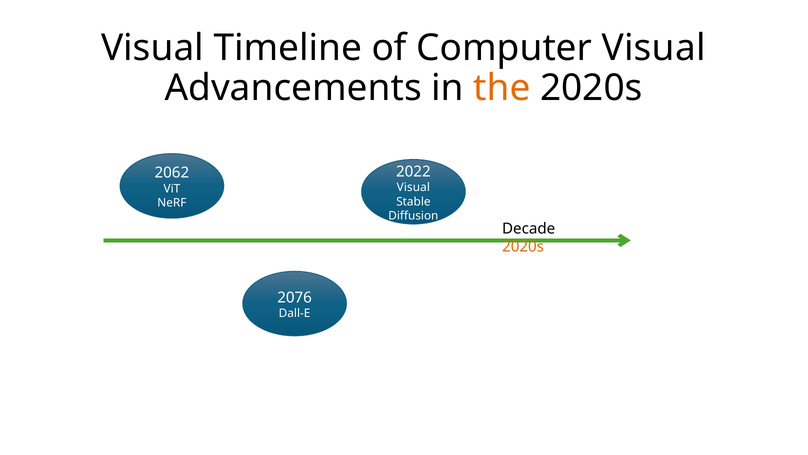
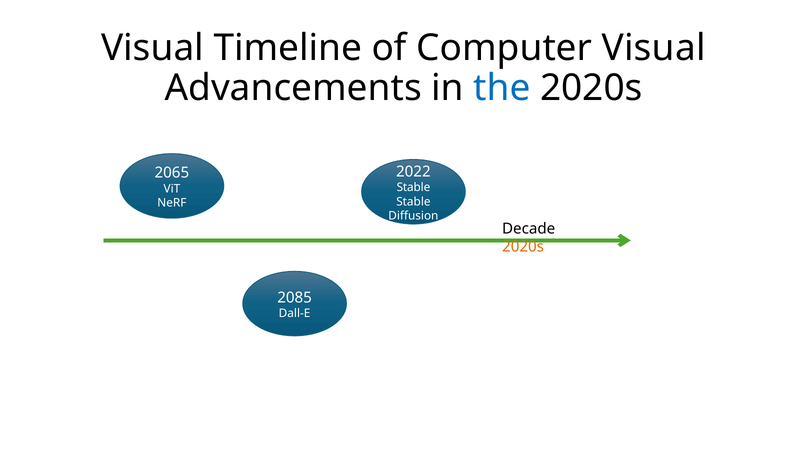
the colour: orange -> blue
2062: 2062 -> 2065
Visual at (413, 187): Visual -> Stable
2076: 2076 -> 2085
